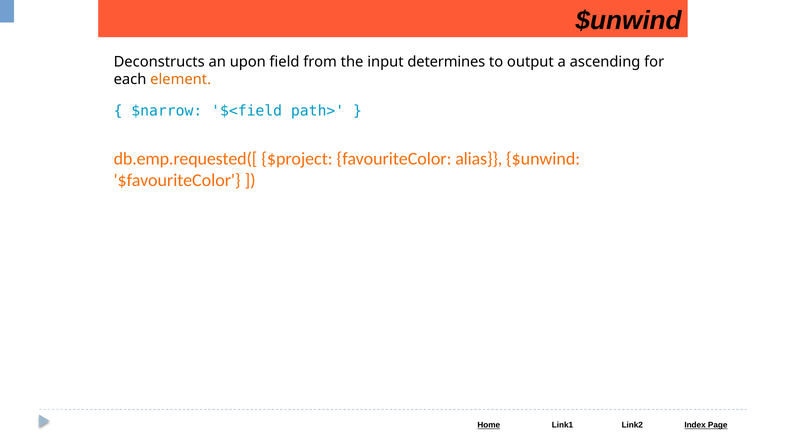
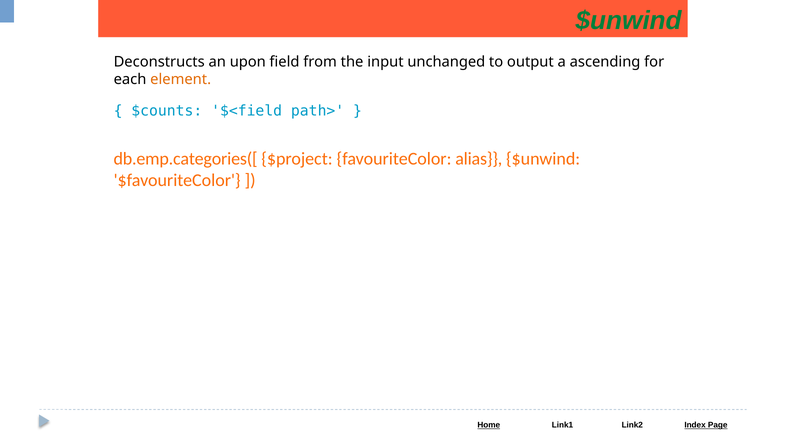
$unwind at (629, 20) colour: black -> green
determines: determines -> unchanged
$narrow: $narrow -> $counts
db.emp.requested([: db.emp.requested([ -> db.emp.categories([
